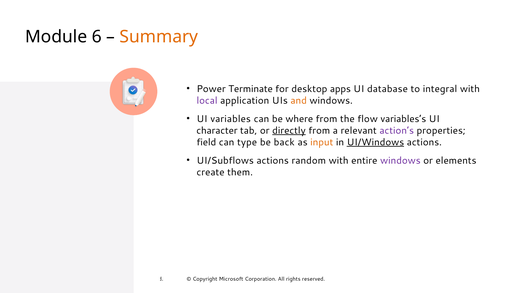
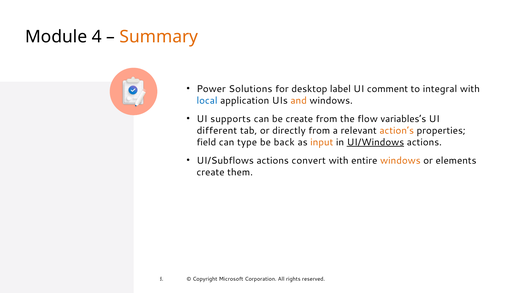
6: 6 -> 4
Terminate: Terminate -> Solutions
apps: apps -> label
database: database -> comment
local colour: purple -> blue
variables: variables -> supports
be where: where -> create
character: character -> different
directly underline: present -> none
action’s colour: purple -> orange
random: random -> convert
windows at (400, 161) colour: purple -> orange
